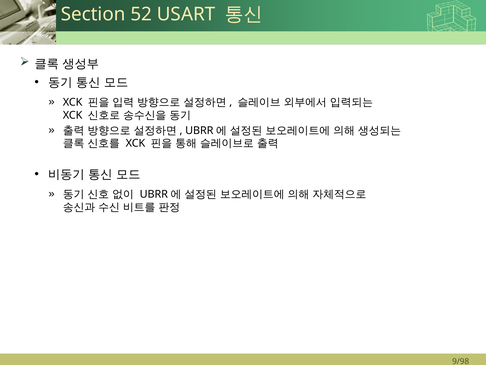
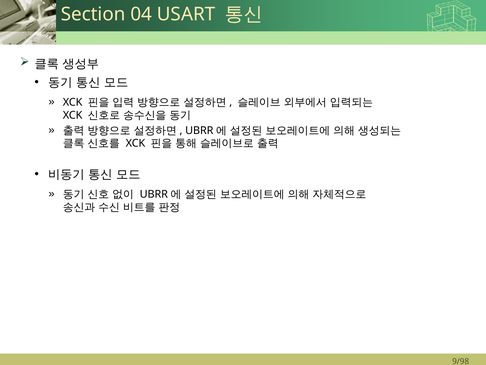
52: 52 -> 04
